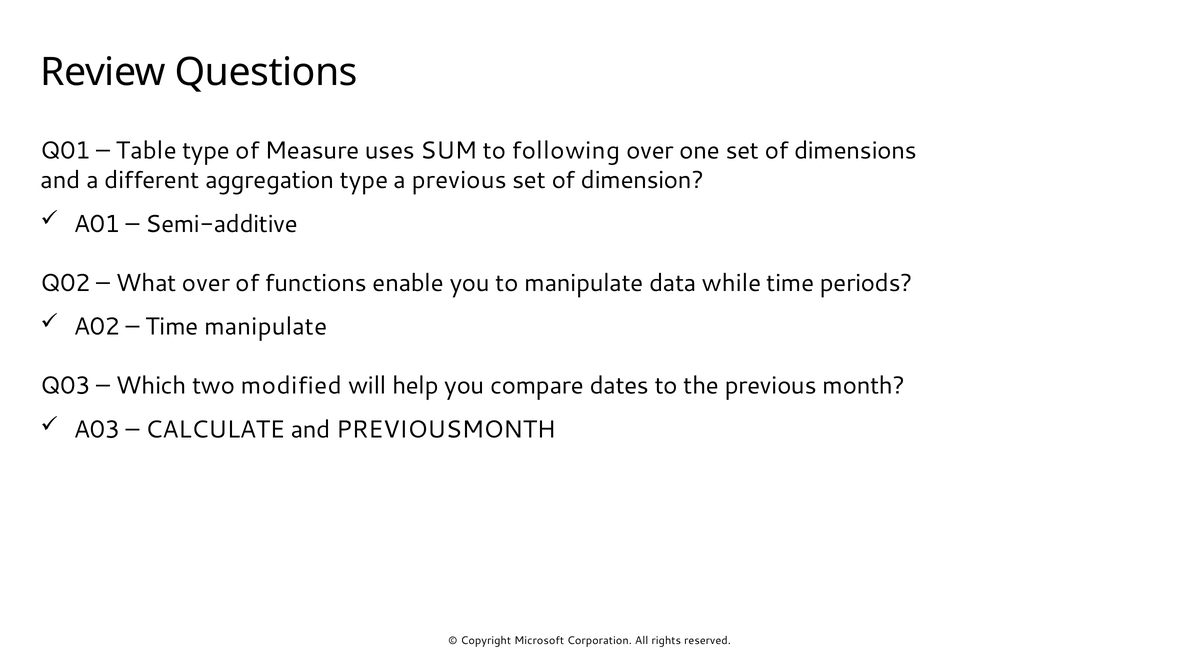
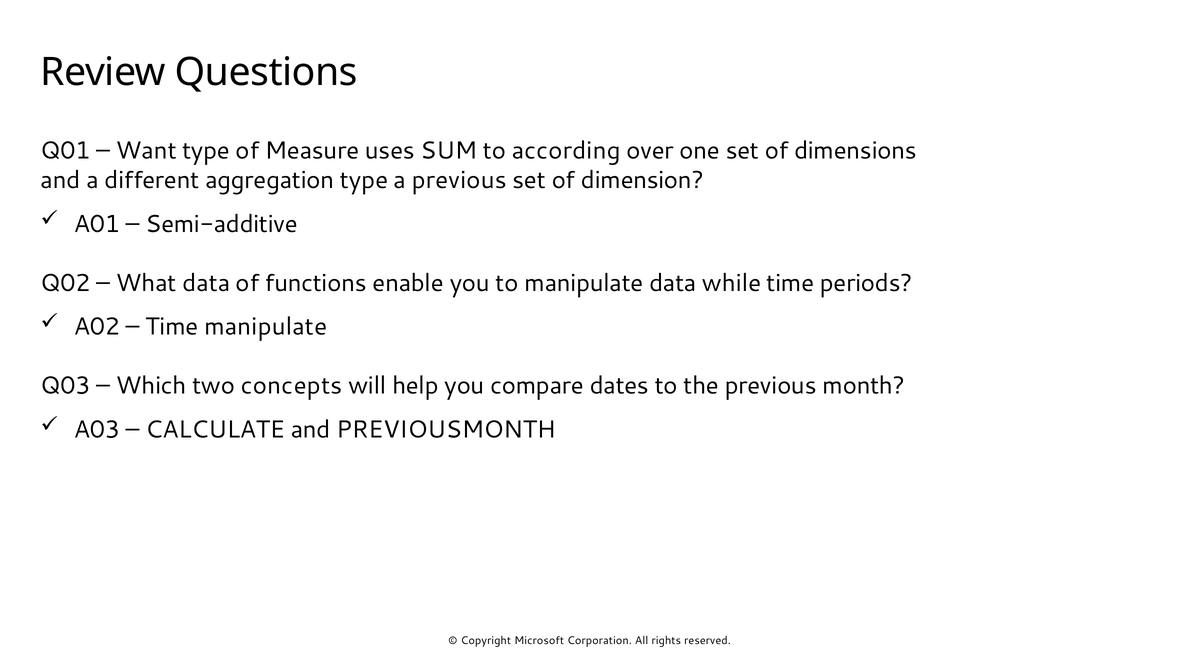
Table: Table -> Want
following: following -> according
What over: over -> data
modified: modified -> concepts
